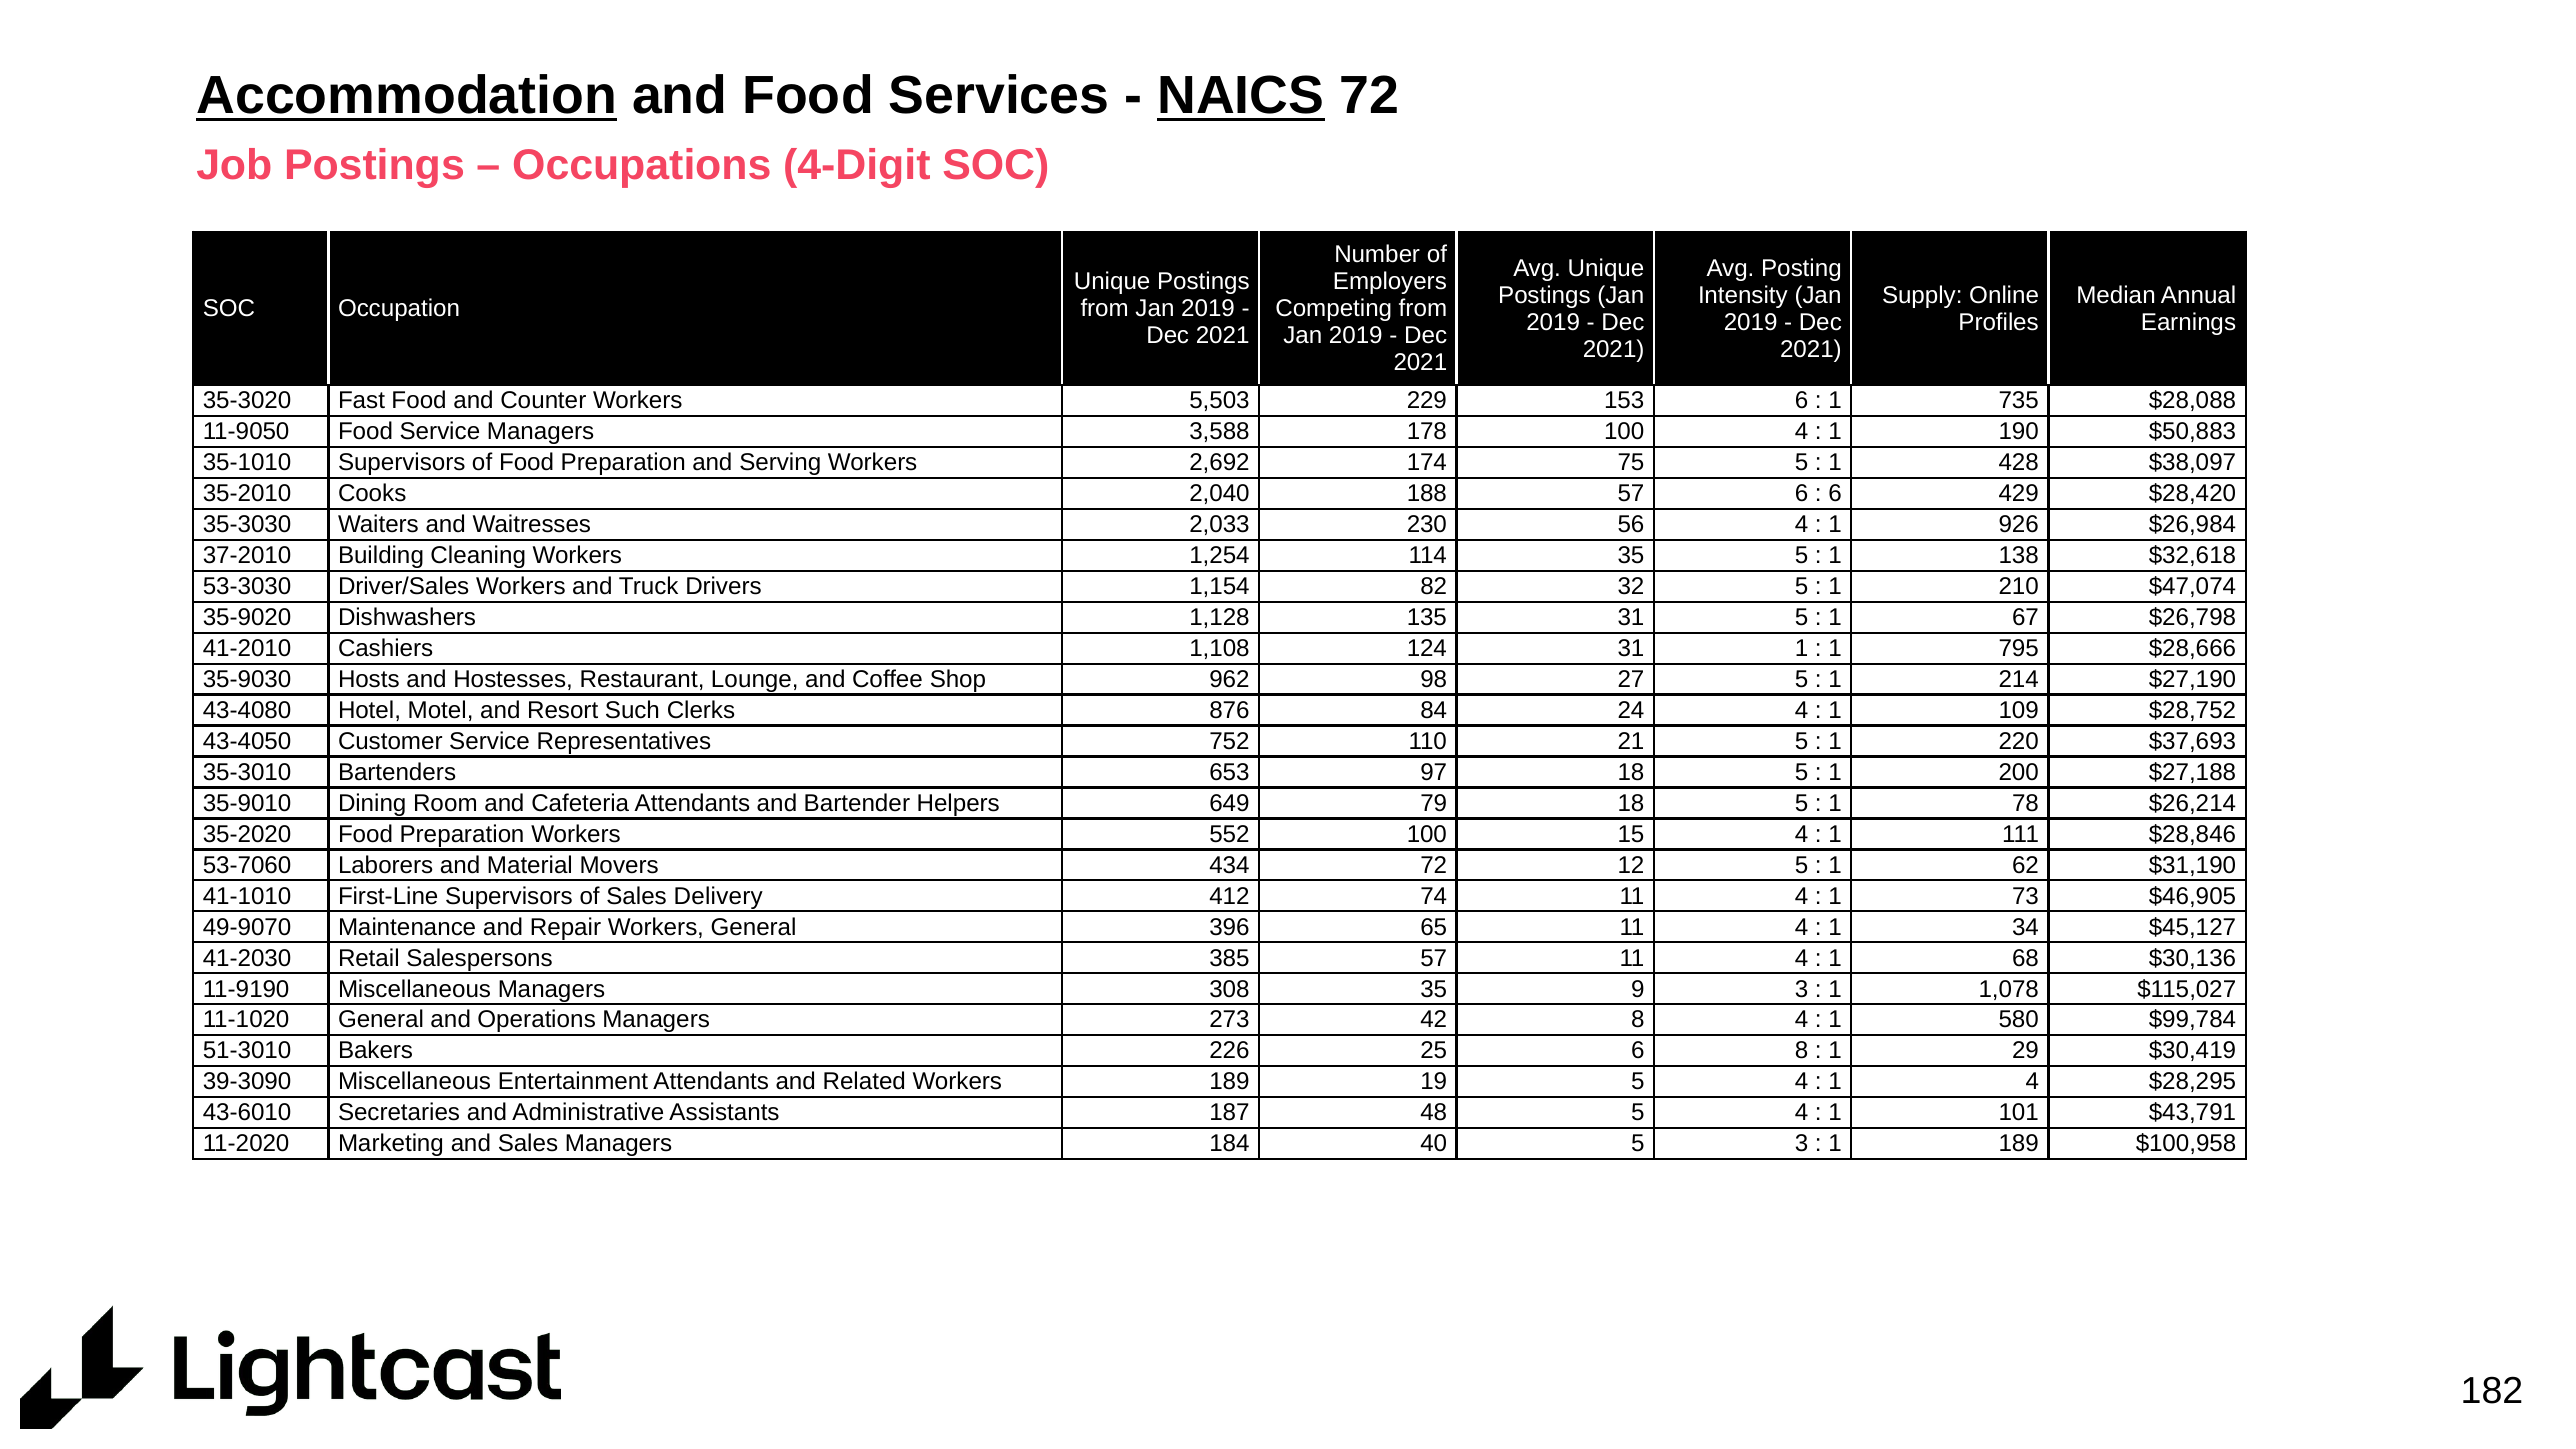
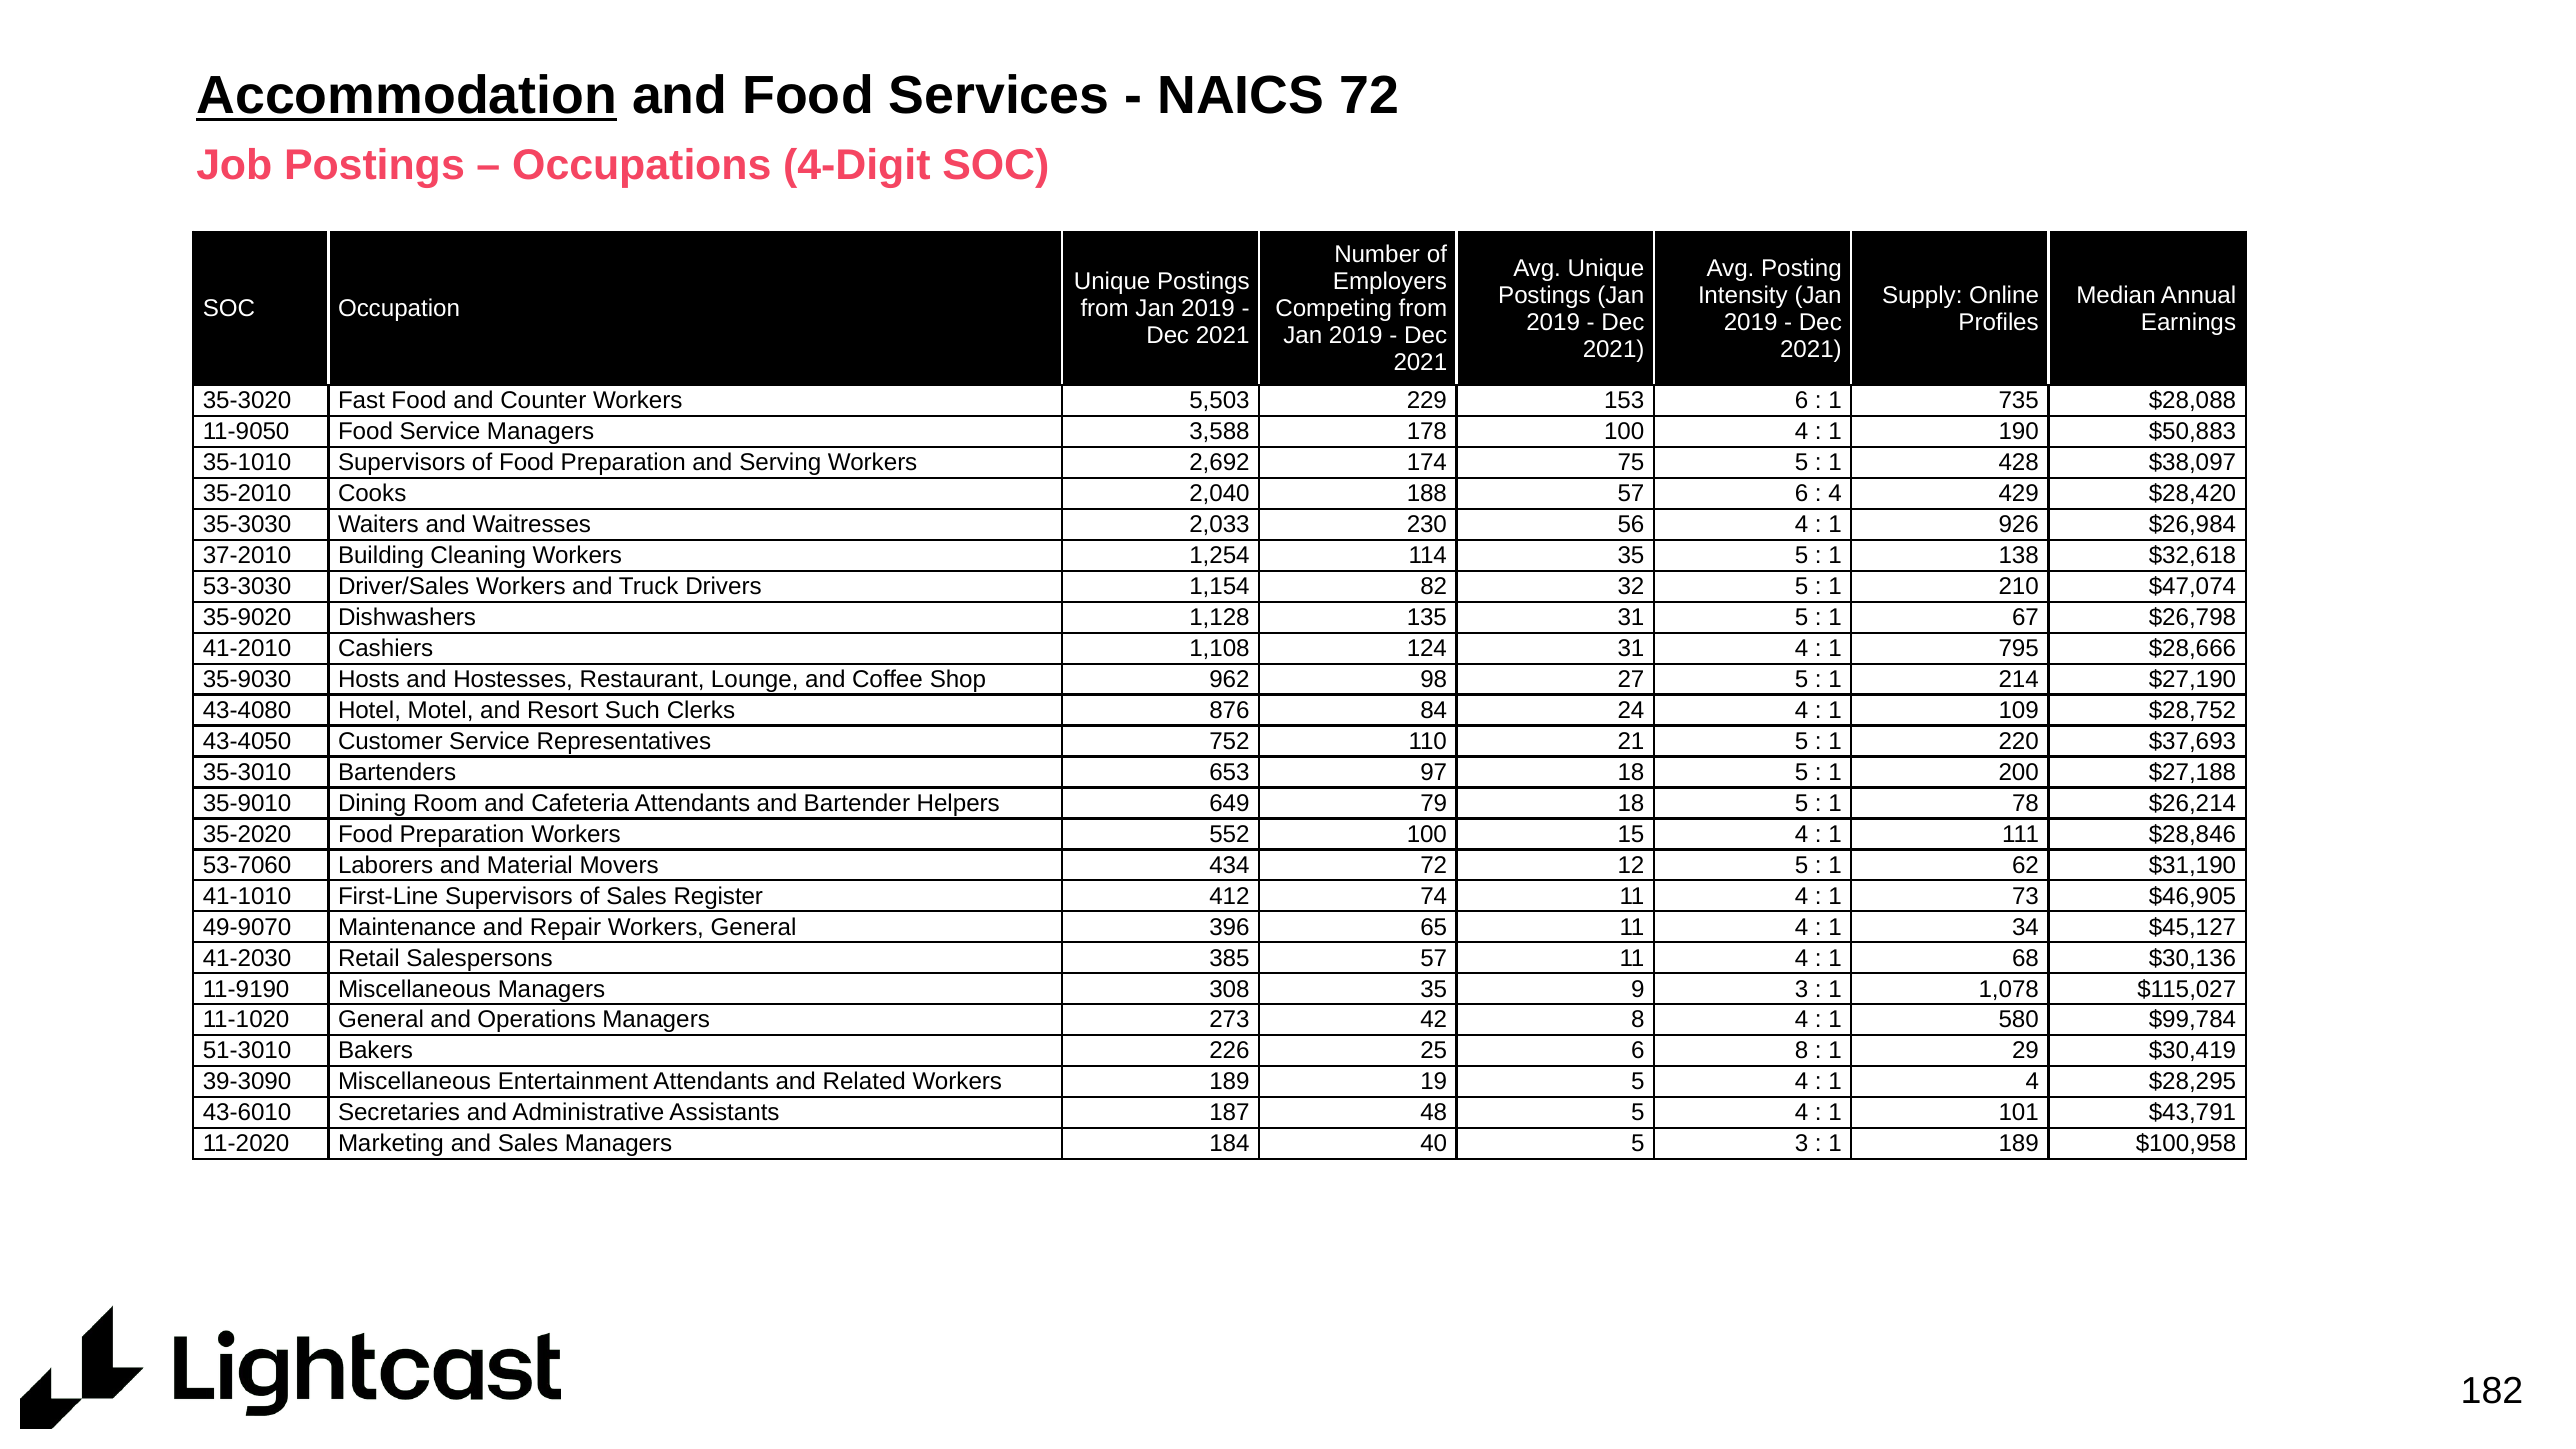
NAICS underline: present -> none
6 at (1835, 494): 6 -> 4
31 1: 1 -> 4
Delivery: Delivery -> Register
